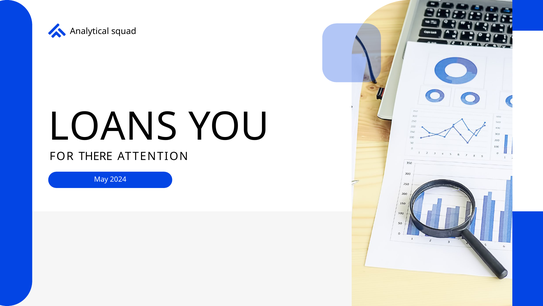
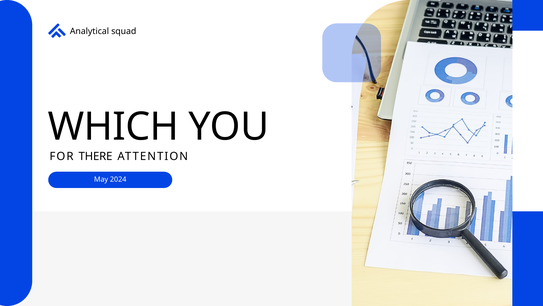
LOANS: LOANS -> WHICH
